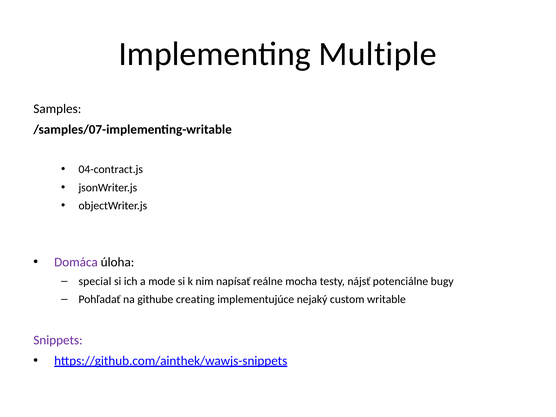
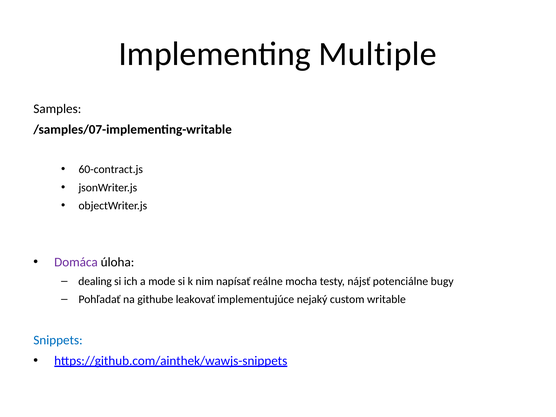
04-contract.js: 04-contract.js -> 60-contract.js
special: special -> dealing
creating: creating -> leakovať
Snippets colour: purple -> blue
